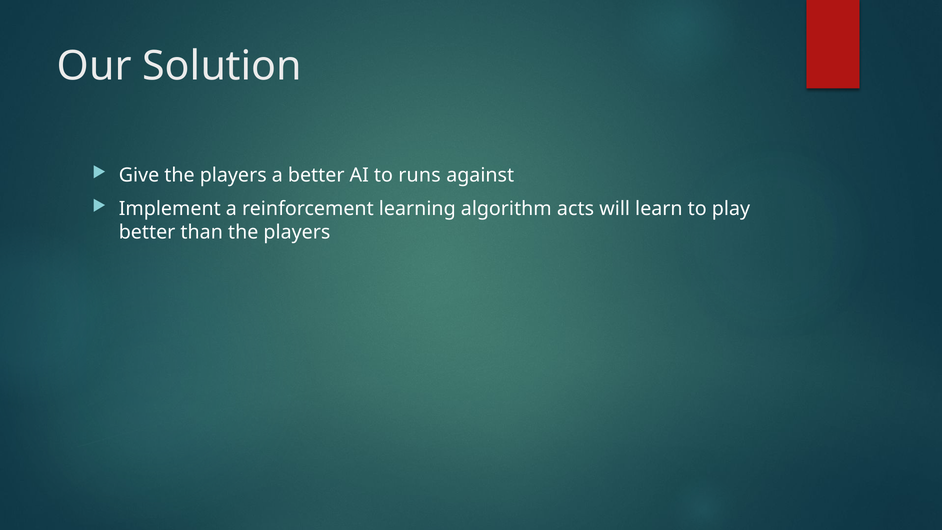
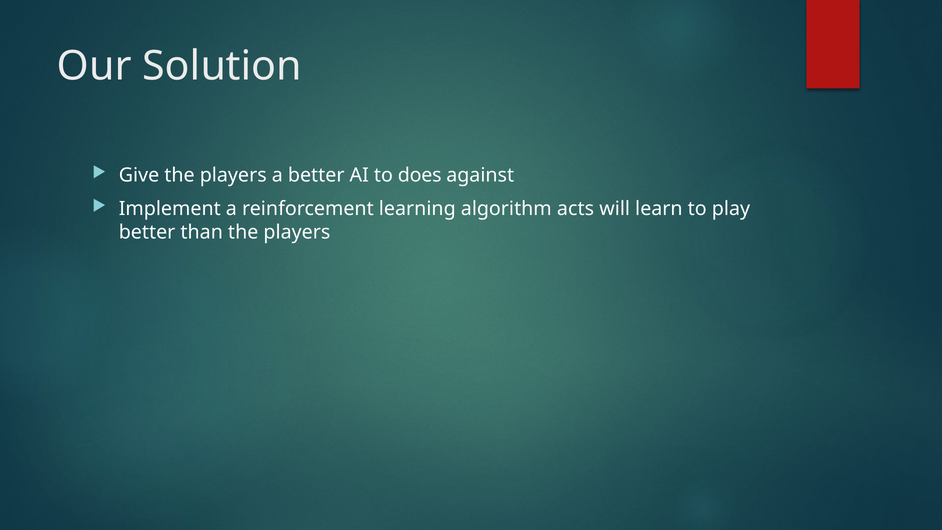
runs: runs -> does
